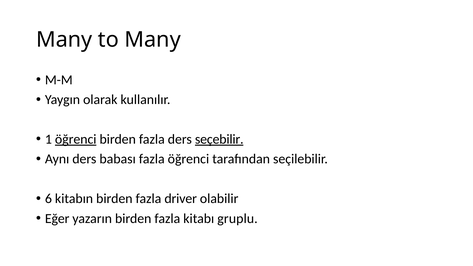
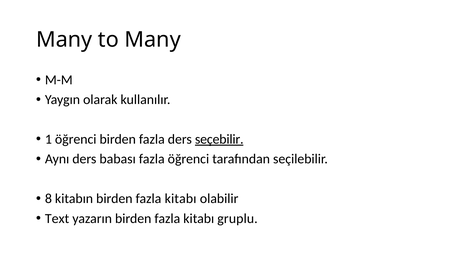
öğrenci at (76, 139) underline: present -> none
6: 6 -> 8
kitabın birden fazla driver: driver -> kitabı
Eğer: Eğer -> Text
